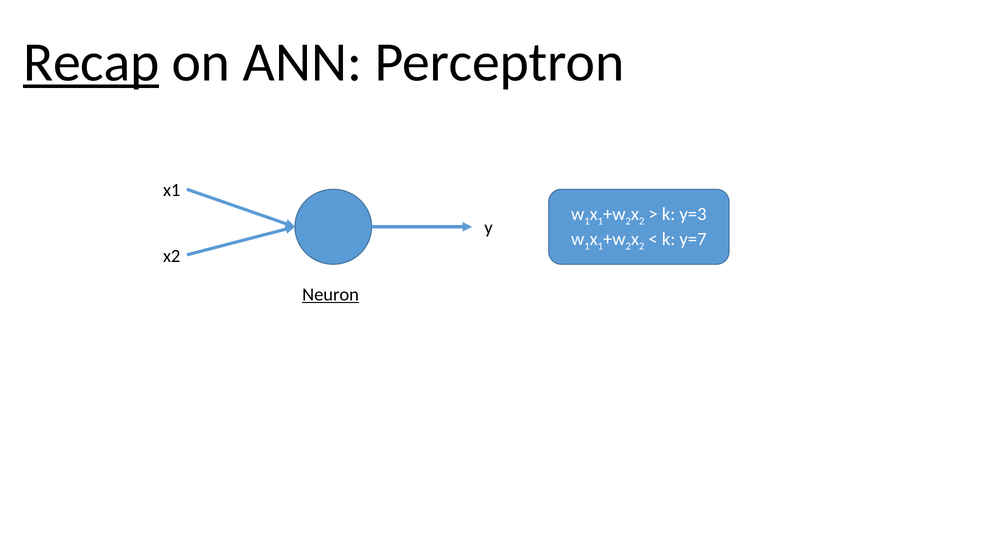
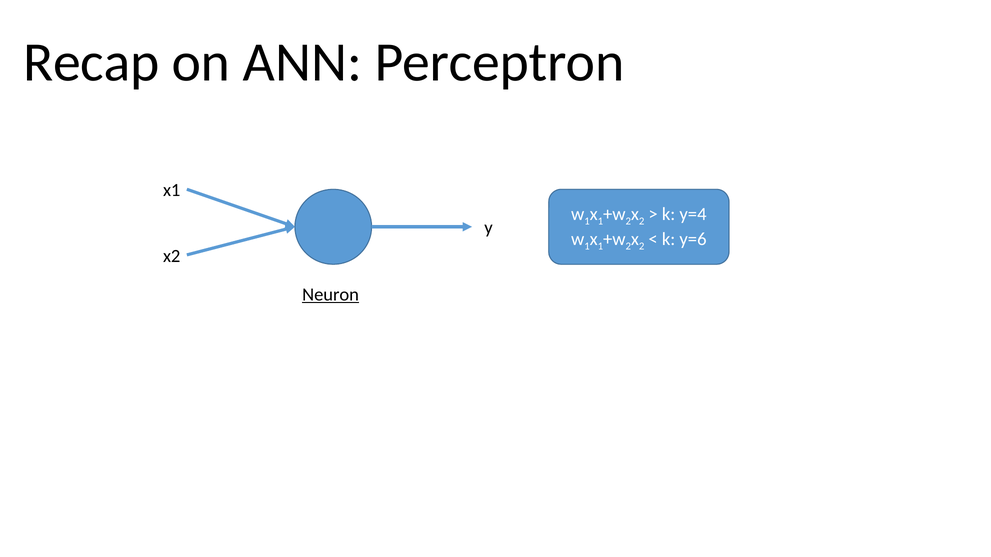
Recap underline: present -> none
y=3: y=3 -> y=4
y=7: y=7 -> y=6
